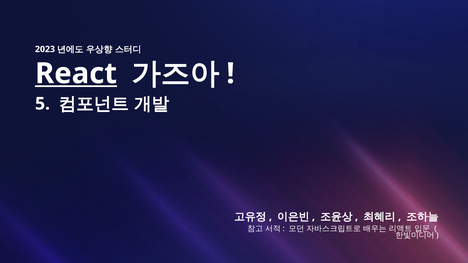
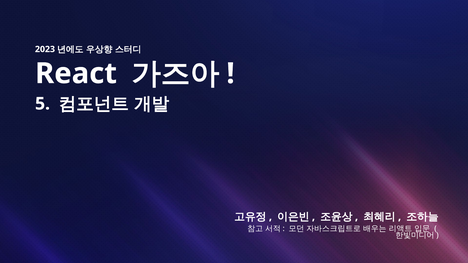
React underline: present -> none
